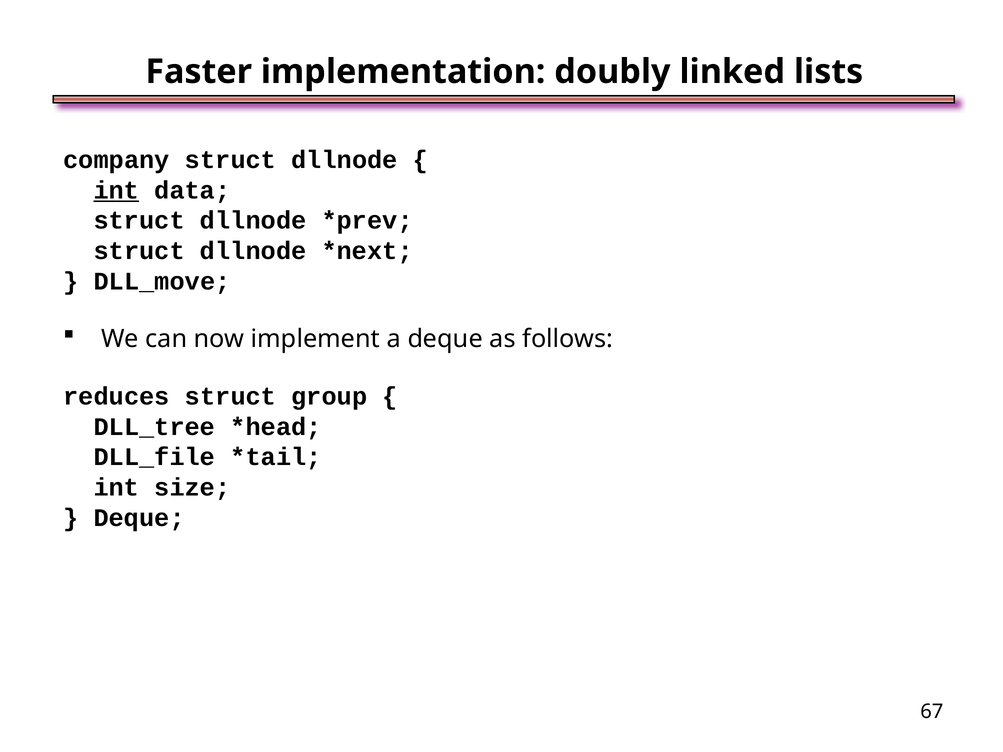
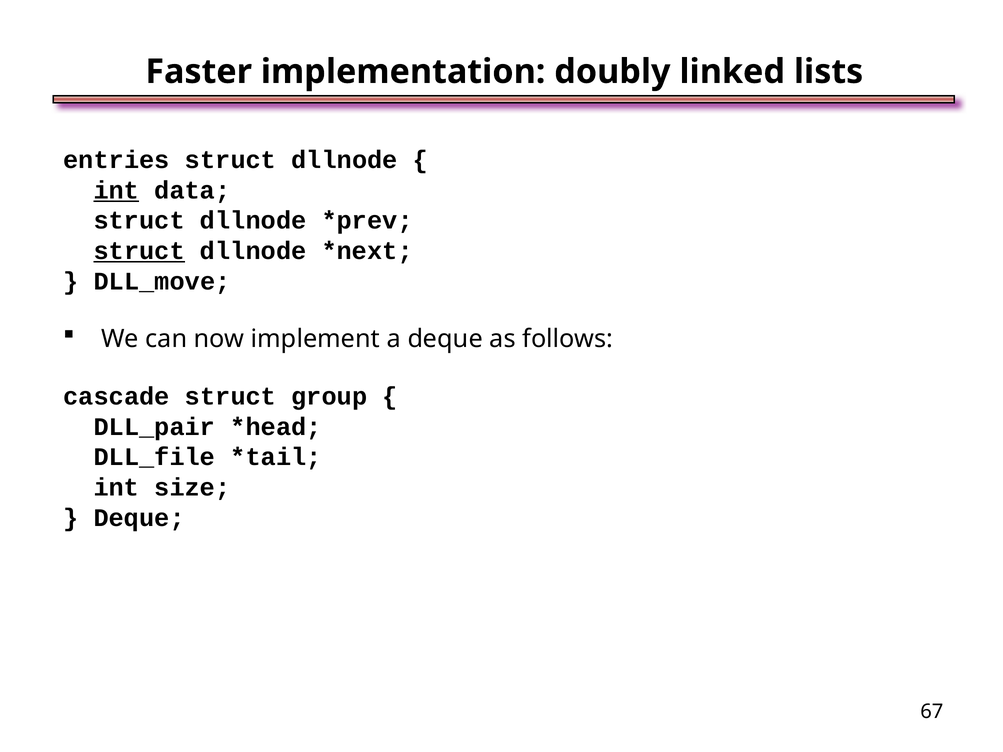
company: company -> entries
struct at (139, 251) underline: none -> present
reduces: reduces -> cascade
DLL_tree: DLL_tree -> DLL_pair
